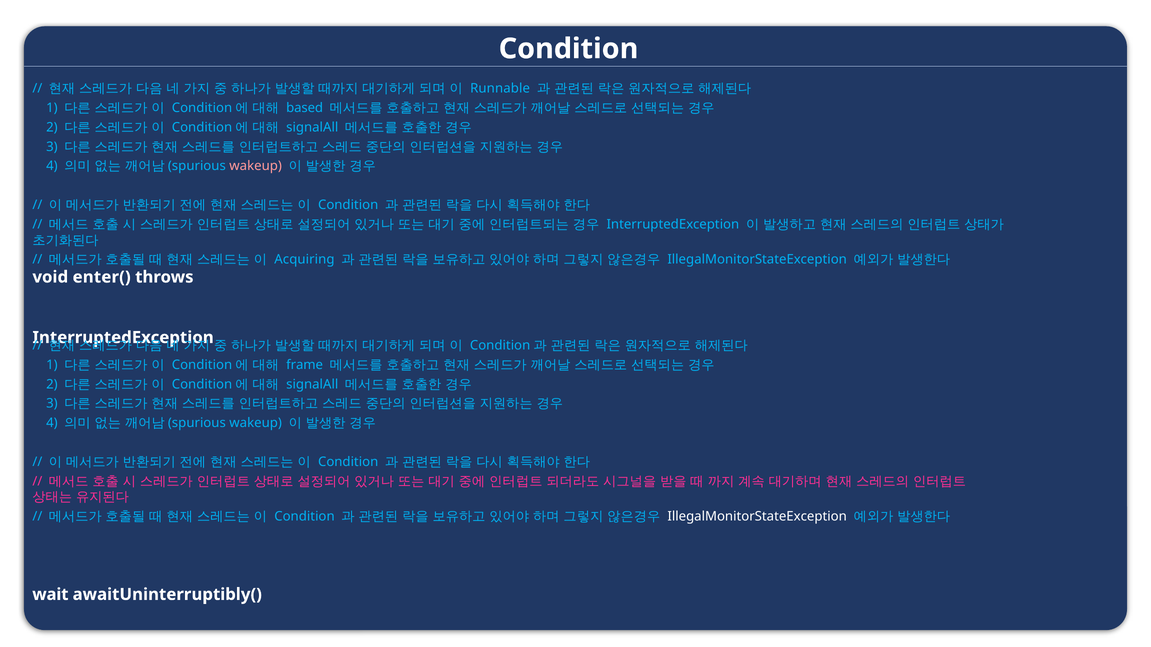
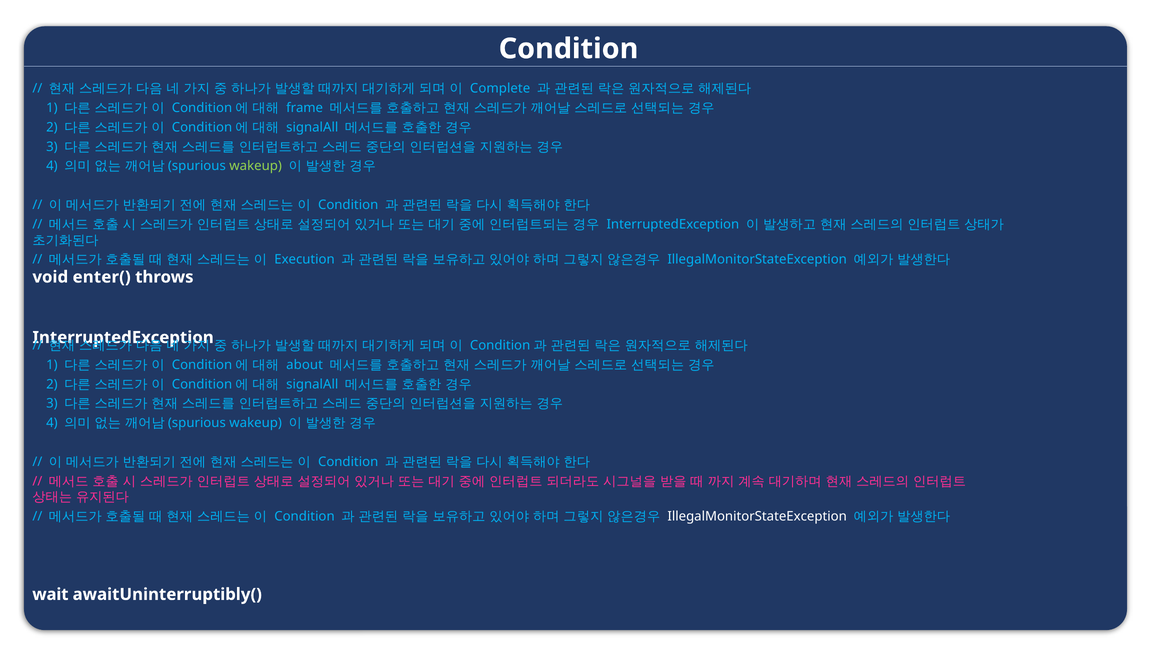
Runnable: Runnable -> Complete
based: based -> frame
wakeup at (256, 166) colour: pink -> light green
Acquiring: Acquiring -> Execution
frame: frame -> about
